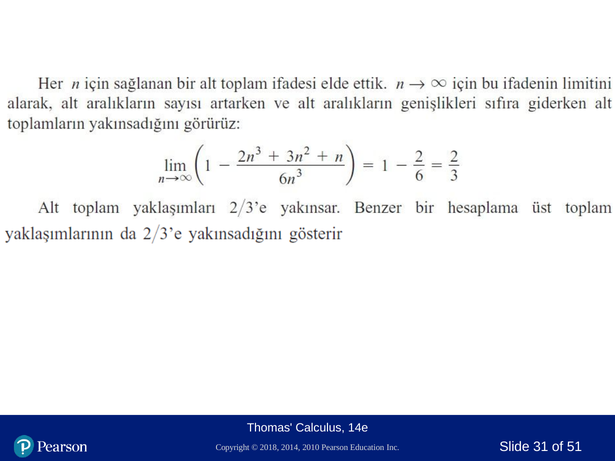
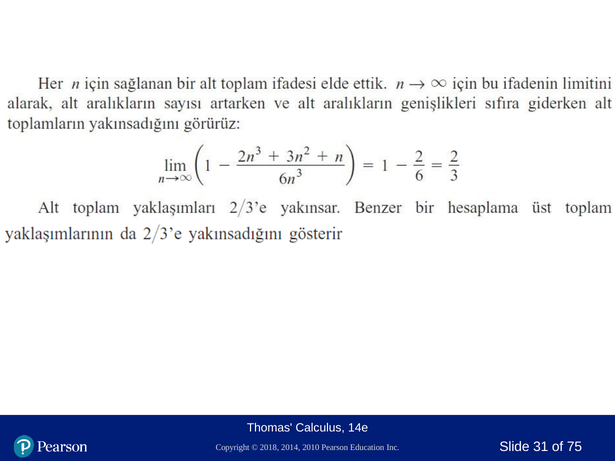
51: 51 -> 75
